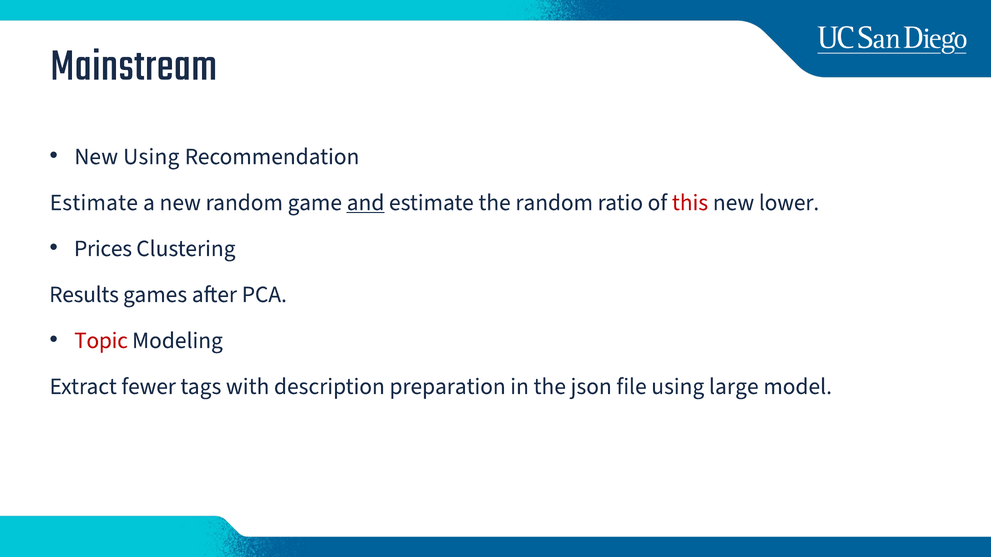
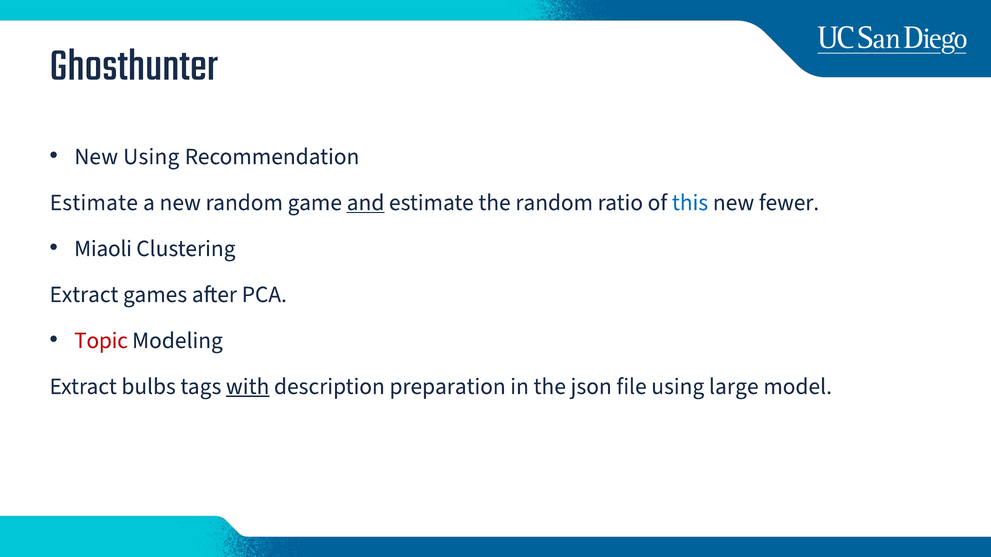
Mainstream: Mainstream -> Ghosthunter
this colour: red -> blue
lower: lower -> fewer
Prices: Prices -> Miaoli
Results at (84, 295): Results -> Extract
fewer: fewer -> bulbs
with underline: none -> present
